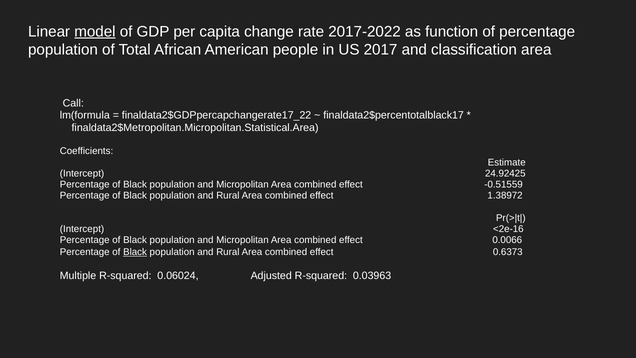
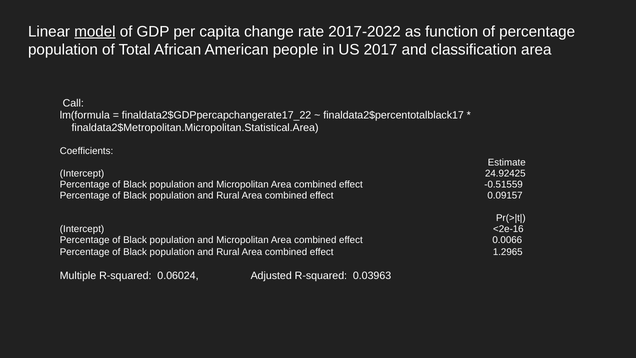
1.38972: 1.38972 -> 0.09157
Black at (135, 252) underline: present -> none
0.6373: 0.6373 -> 1.2965
